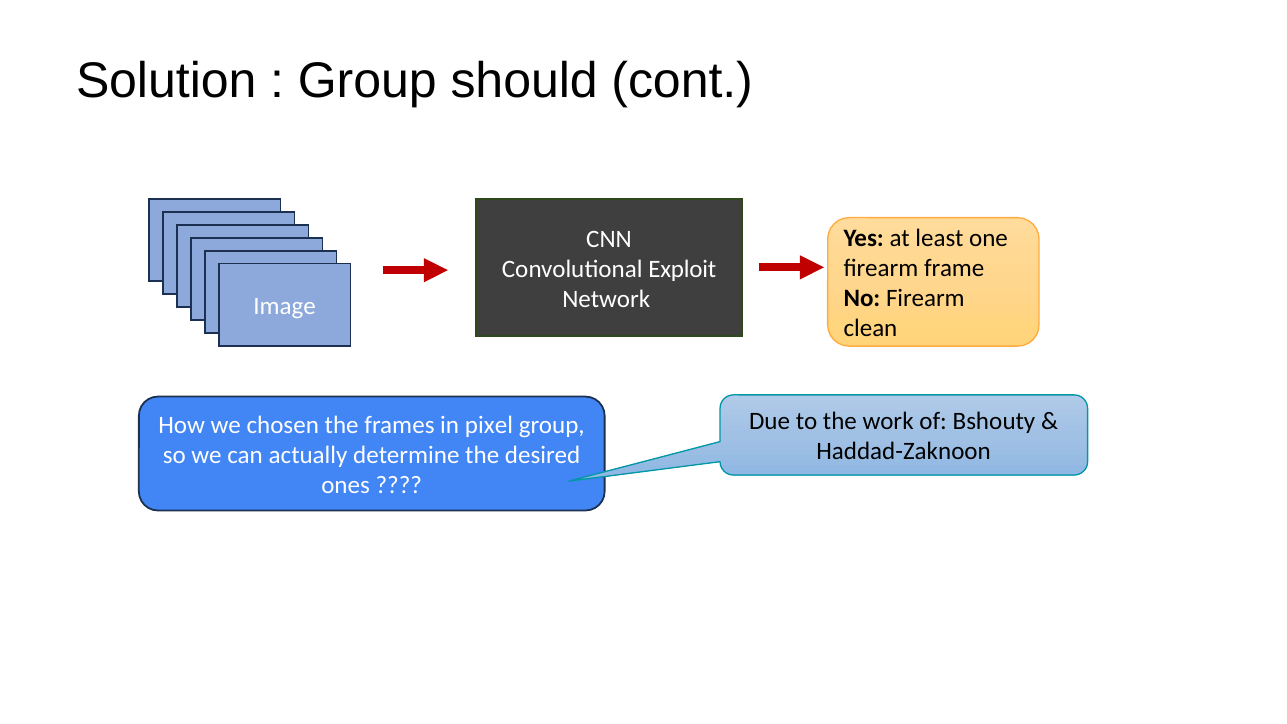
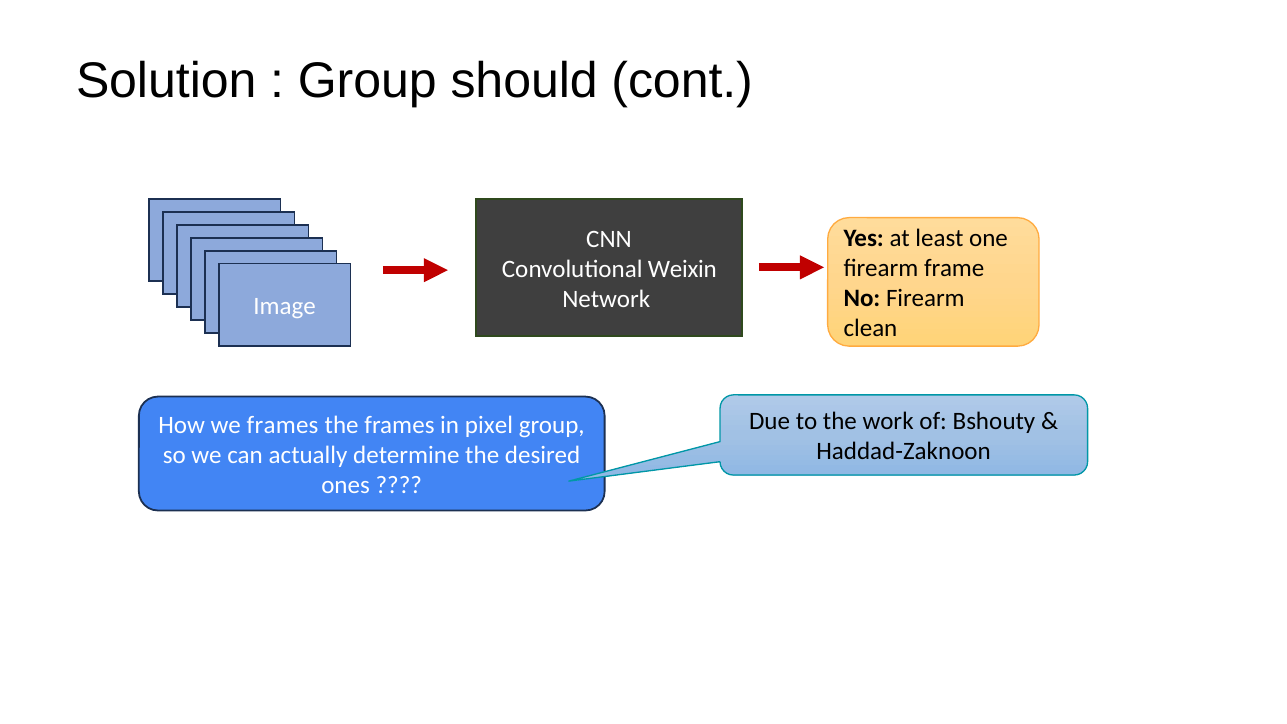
Exploit: Exploit -> Weixin
we chosen: chosen -> frames
